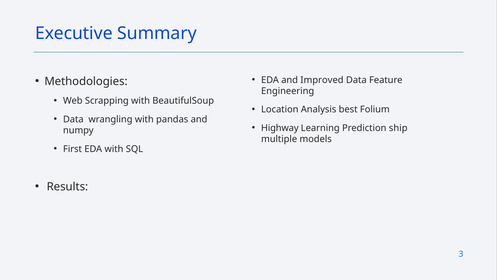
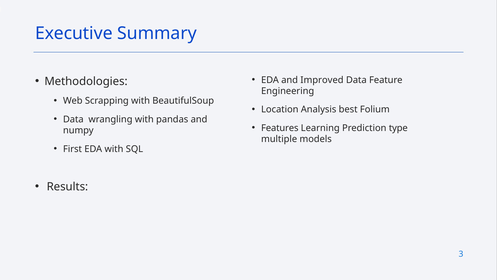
Highway: Highway -> Features
ship: ship -> type
